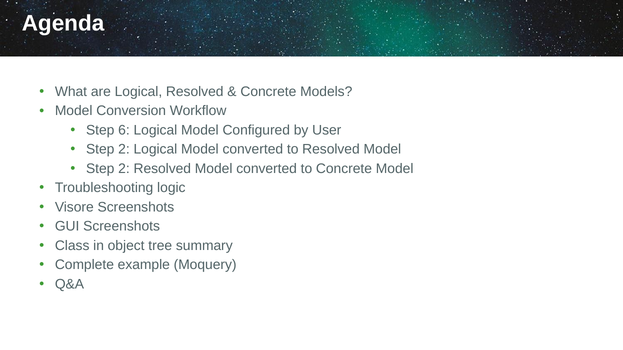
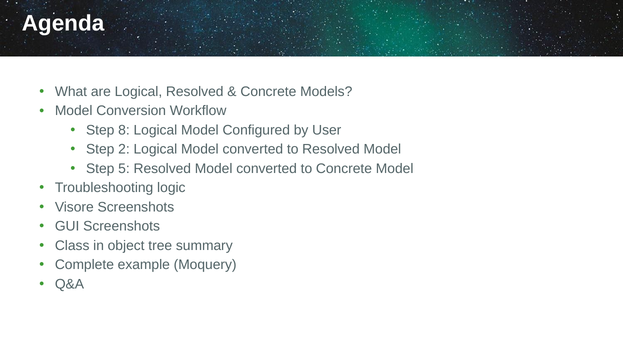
6: 6 -> 8
2 at (124, 169): 2 -> 5
